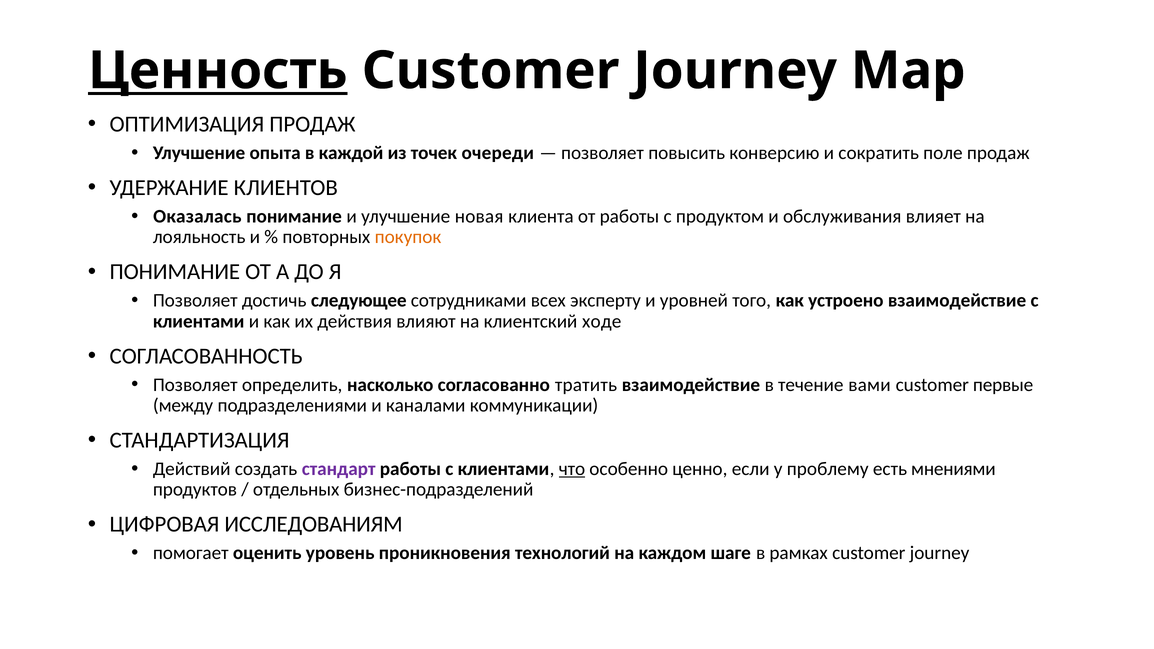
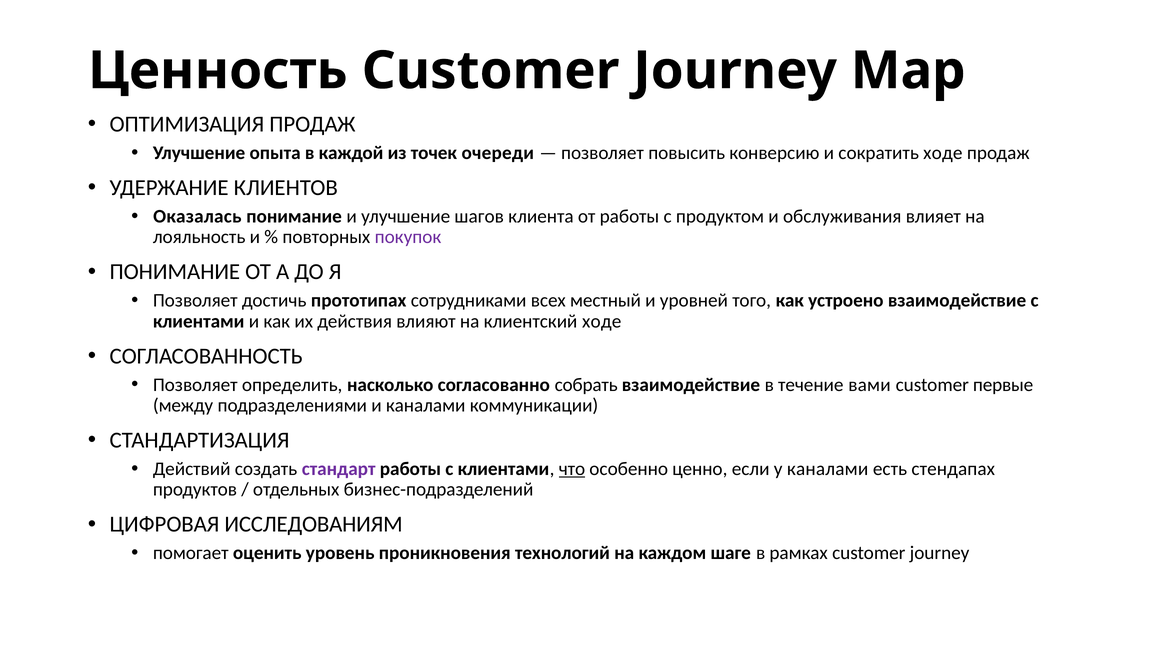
Ценность underline: present -> none
сократить поле: поле -> ходе
новая: новая -> шагов
покупок colour: orange -> purple
следующее: следующее -> прототипах
эксперту: эксперту -> местный
тратить: тратить -> собрать
у проблему: проблему -> каналами
мнениями: мнениями -> стендапах
